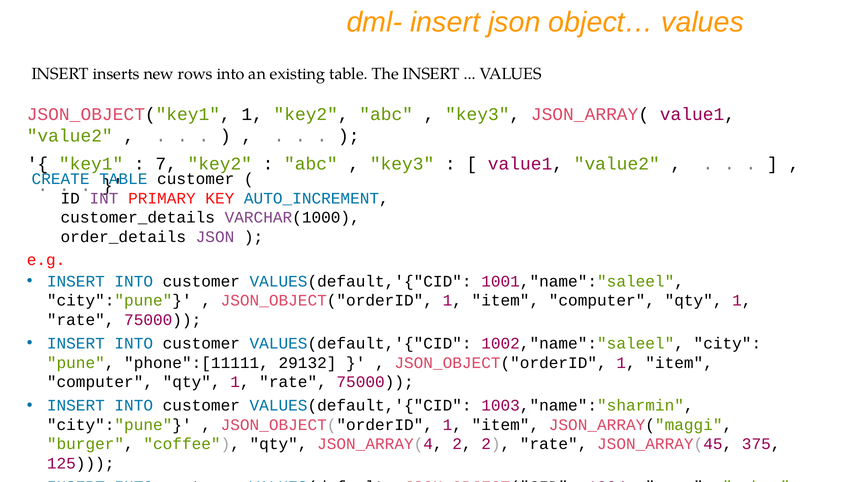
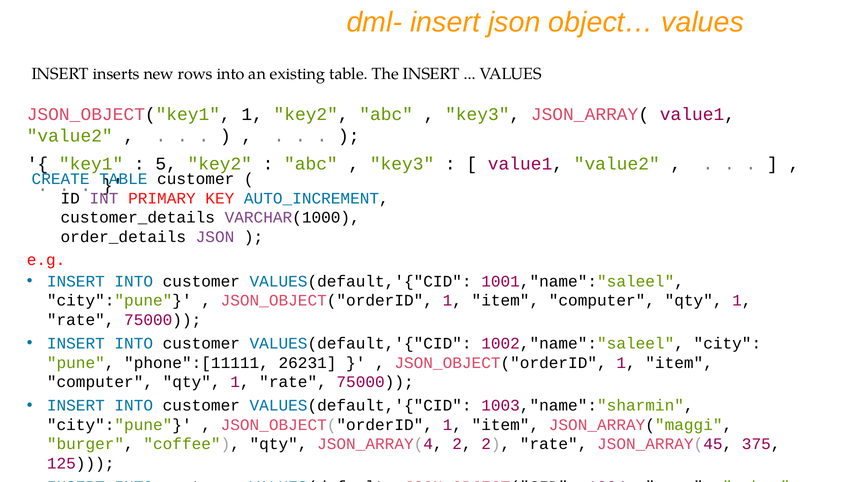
7: 7 -> 5
29132: 29132 -> 26231
